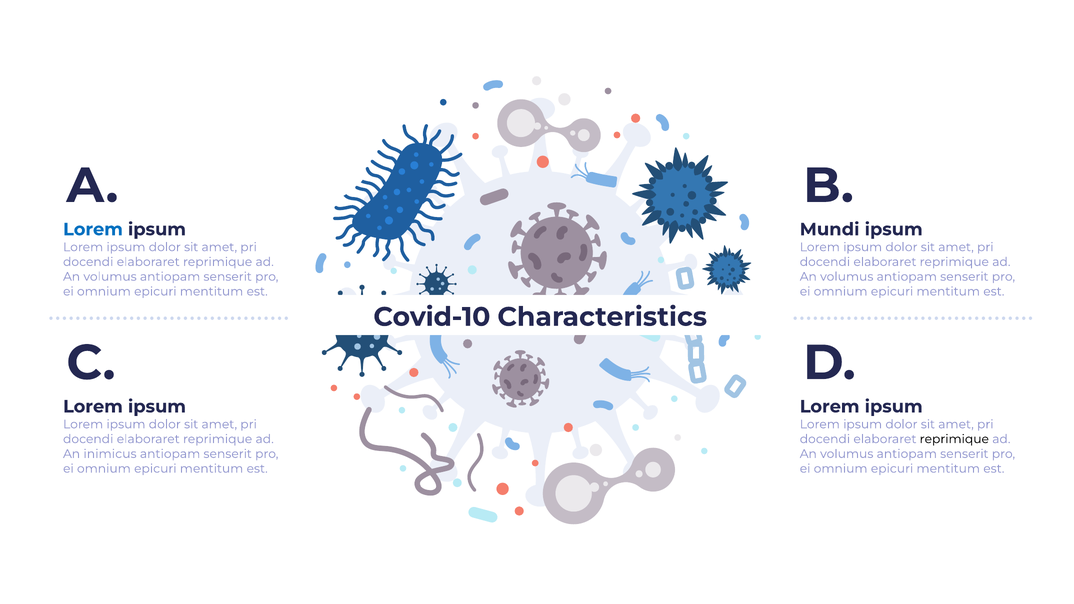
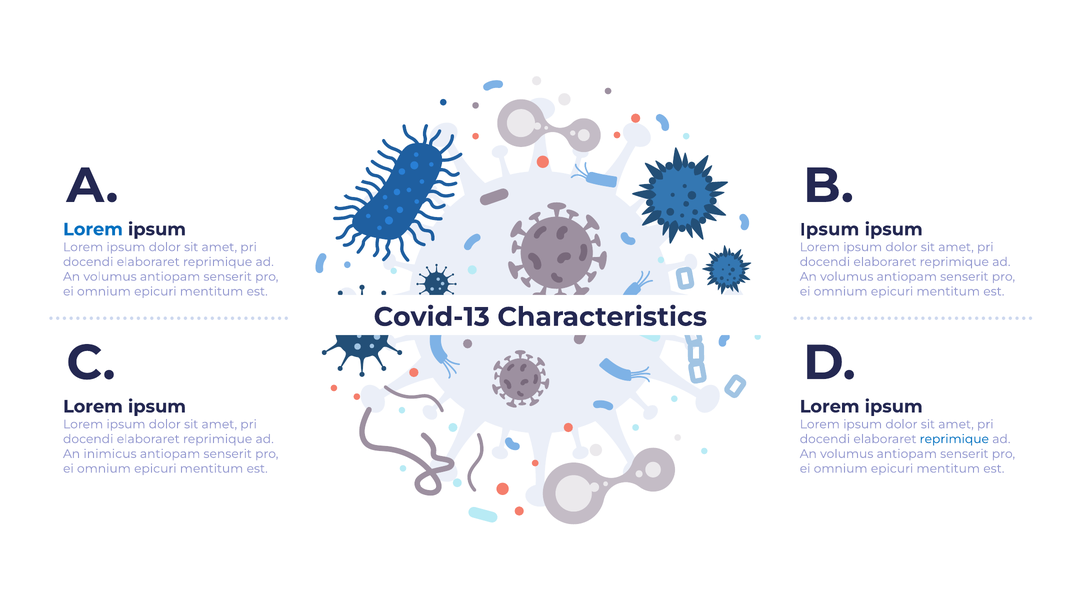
Mundi at (830, 229): Mundi -> Ipsum
Covid-10: Covid-10 -> Covid-13
reprimique at (954, 439) colour: black -> blue
